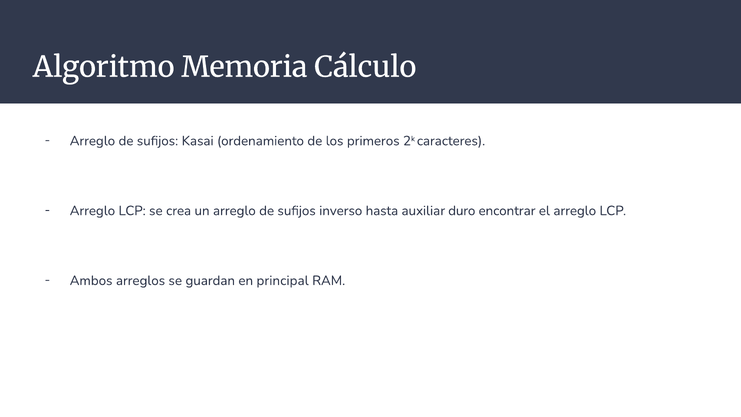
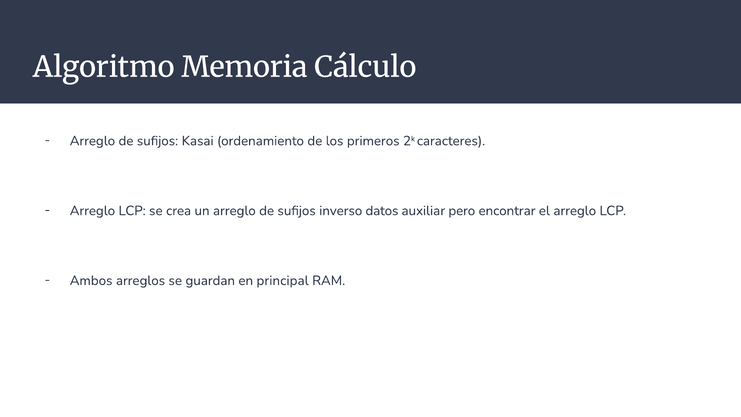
hasta: hasta -> datos
duro: duro -> pero
